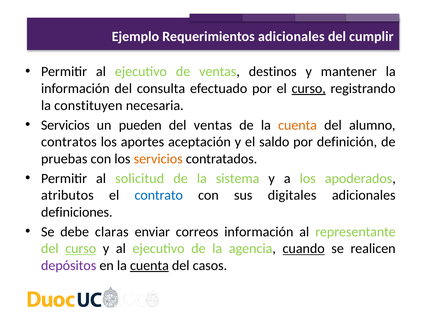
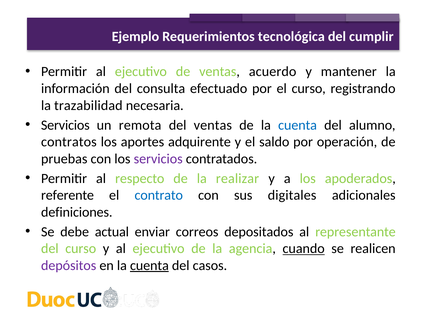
Requerimientos adicionales: adicionales -> tecnológica
destinos: destinos -> acuerdo
curso at (309, 88) underline: present -> none
constituyen: constituyen -> trazabilidad
pueden: pueden -> remota
cuenta at (298, 125) colour: orange -> blue
aceptación: aceptación -> adquirente
definición: definición -> operación
servicios at (158, 159) colour: orange -> purple
solicitud: solicitud -> respecto
sistema: sistema -> realizar
atributos: atributos -> referente
claras: claras -> actual
correos información: información -> depositados
curso at (81, 248) underline: present -> none
